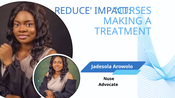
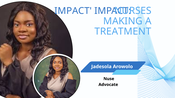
REDUCE at (73, 11): REDUCE -> IMPACT
